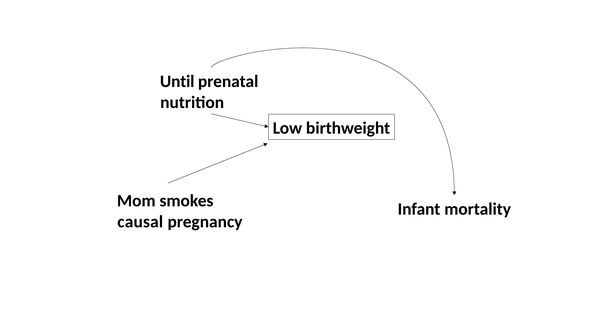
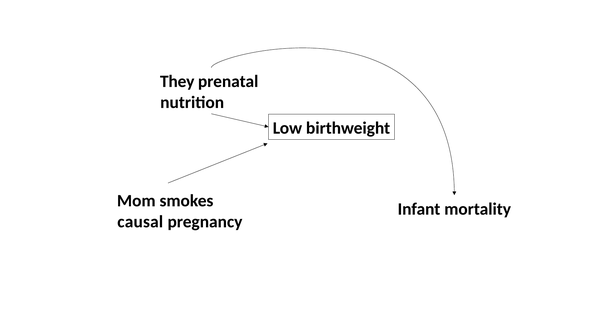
Until: Until -> They
